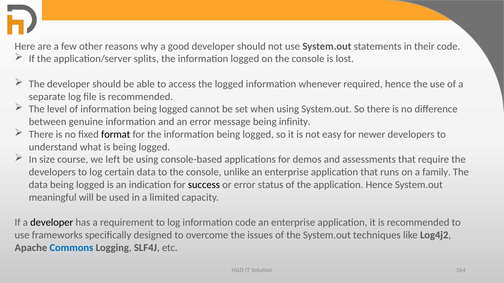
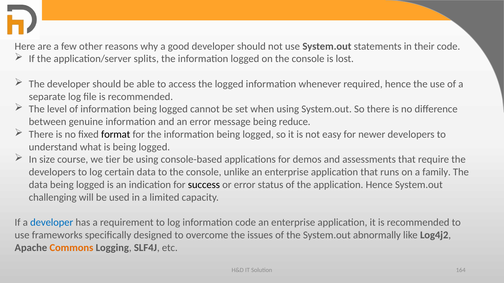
infinity: infinity -> reduce
left: left -> tier
meaningful: meaningful -> challenging
developer at (52, 223) colour: black -> blue
techniques: techniques -> abnormally
Commons colour: blue -> orange
